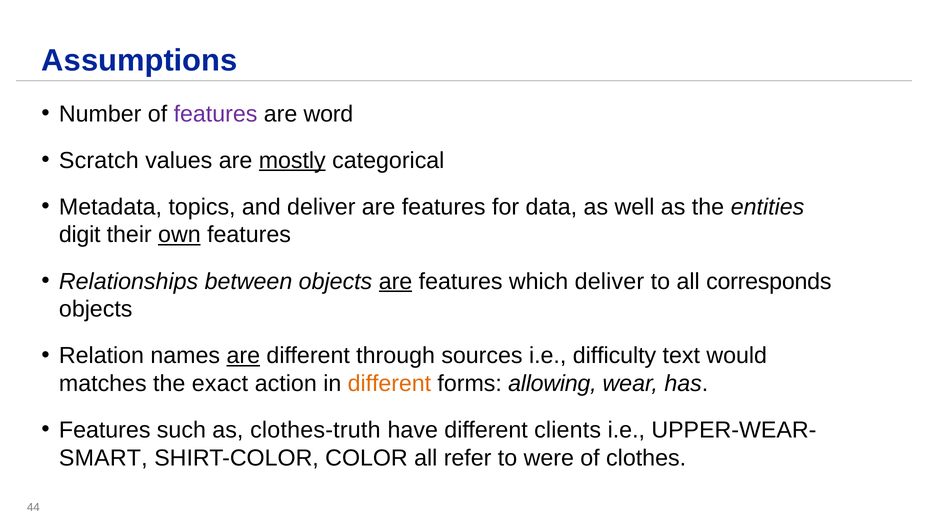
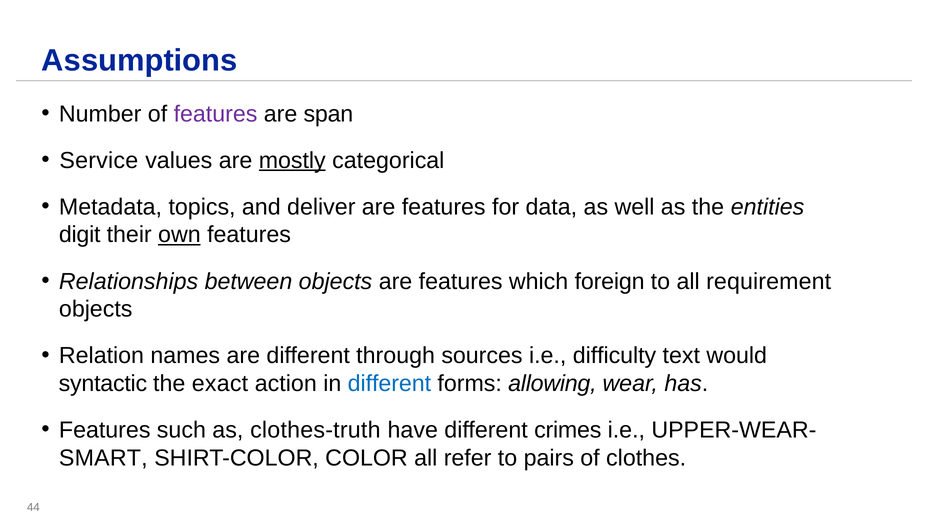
word: word -> span
Scratch: Scratch -> Service
are at (396, 281) underline: present -> none
which deliver: deliver -> foreign
corresponds: corresponds -> requirement
are at (243, 356) underline: present -> none
matches: matches -> syntactic
different at (389, 384) colour: orange -> blue
clients: clients -> crimes
were: were -> pairs
